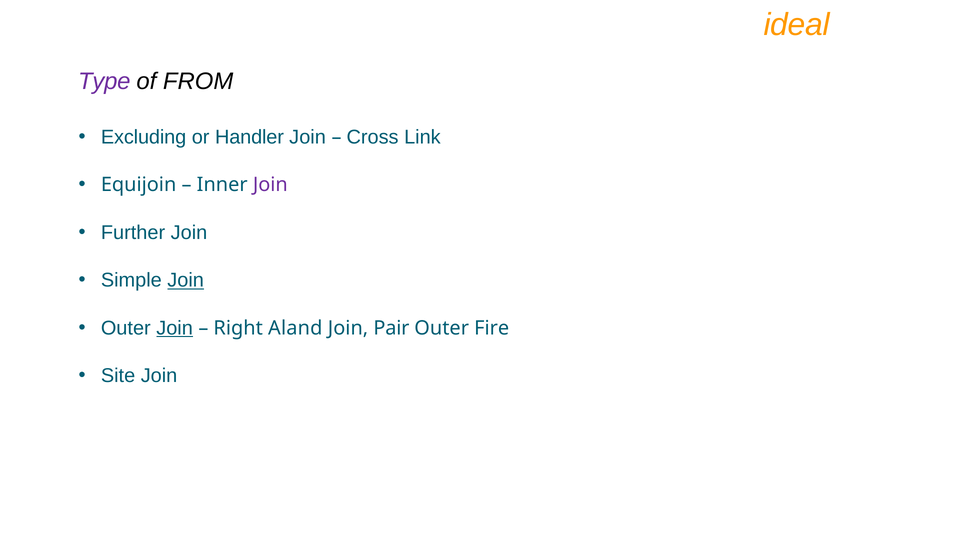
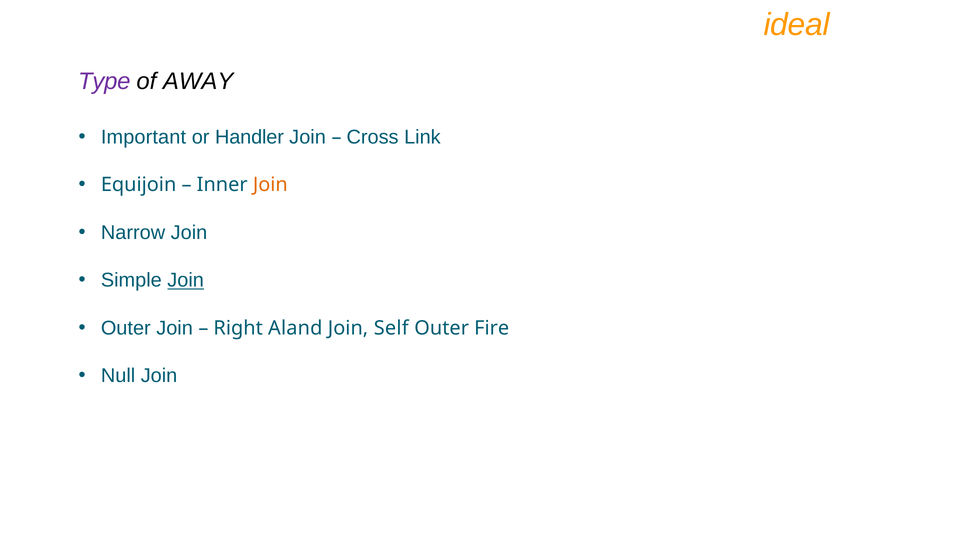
FROM: FROM -> AWAY
Excluding: Excluding -> Important
Join at (270, 185) colour: purple -> orange
Further: Further -> Narrow
Join at (175, 329) underline: present -> none
Pair: Pair -> Self
Site: Site -> Null
